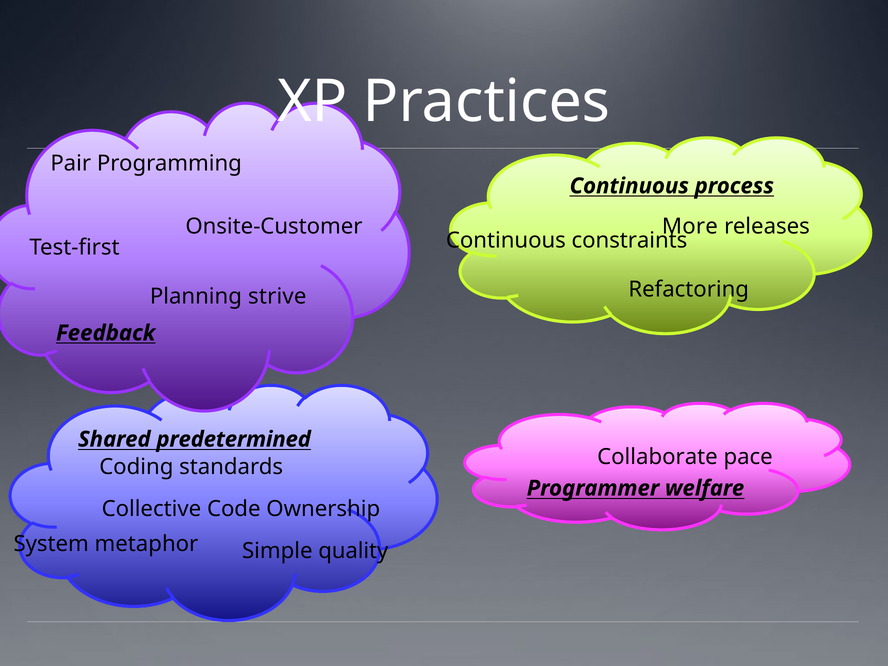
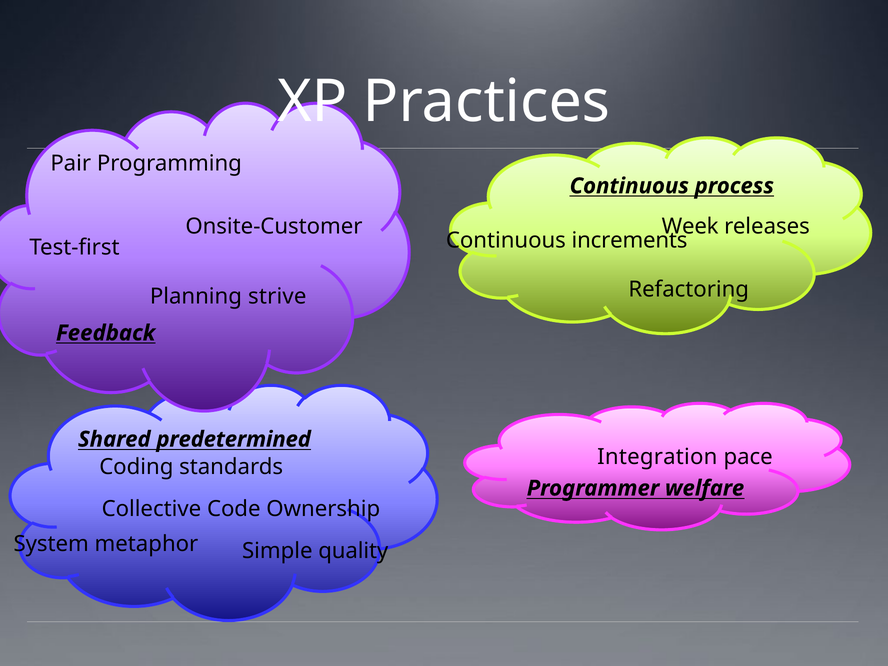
More: More -> Week
constraints: constraints -> increments
Collaborate: Collaborate -> Integration
